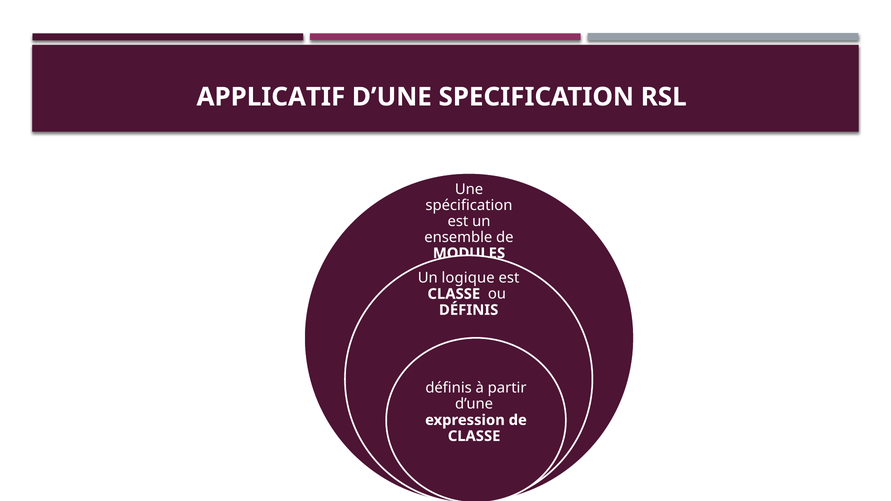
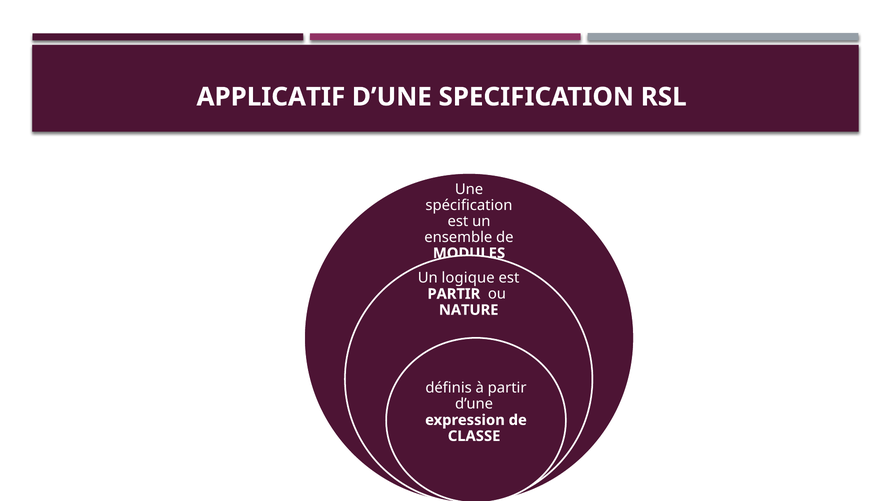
CLASSE at (454, 294): CLASSE -> PARTIR
DÉFINIS at (469, 310): DÉFINIS -> NATURE
